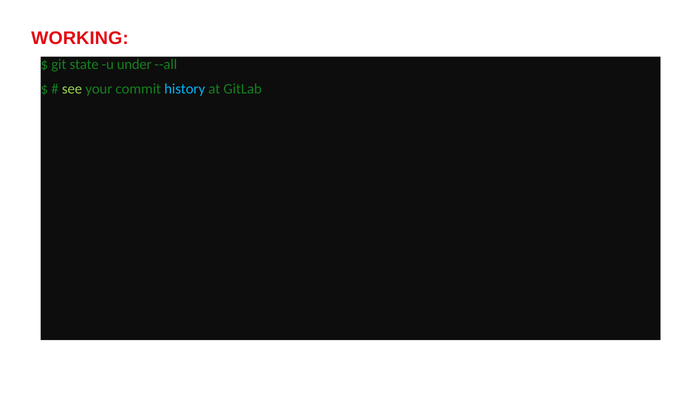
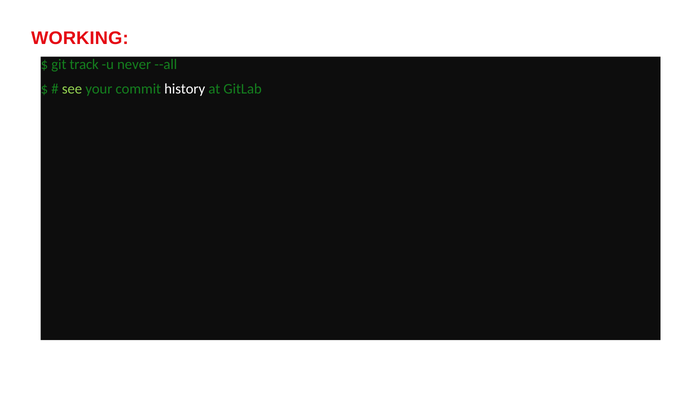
state: state -> track
under: under -> never
history colour: light blue -> white
